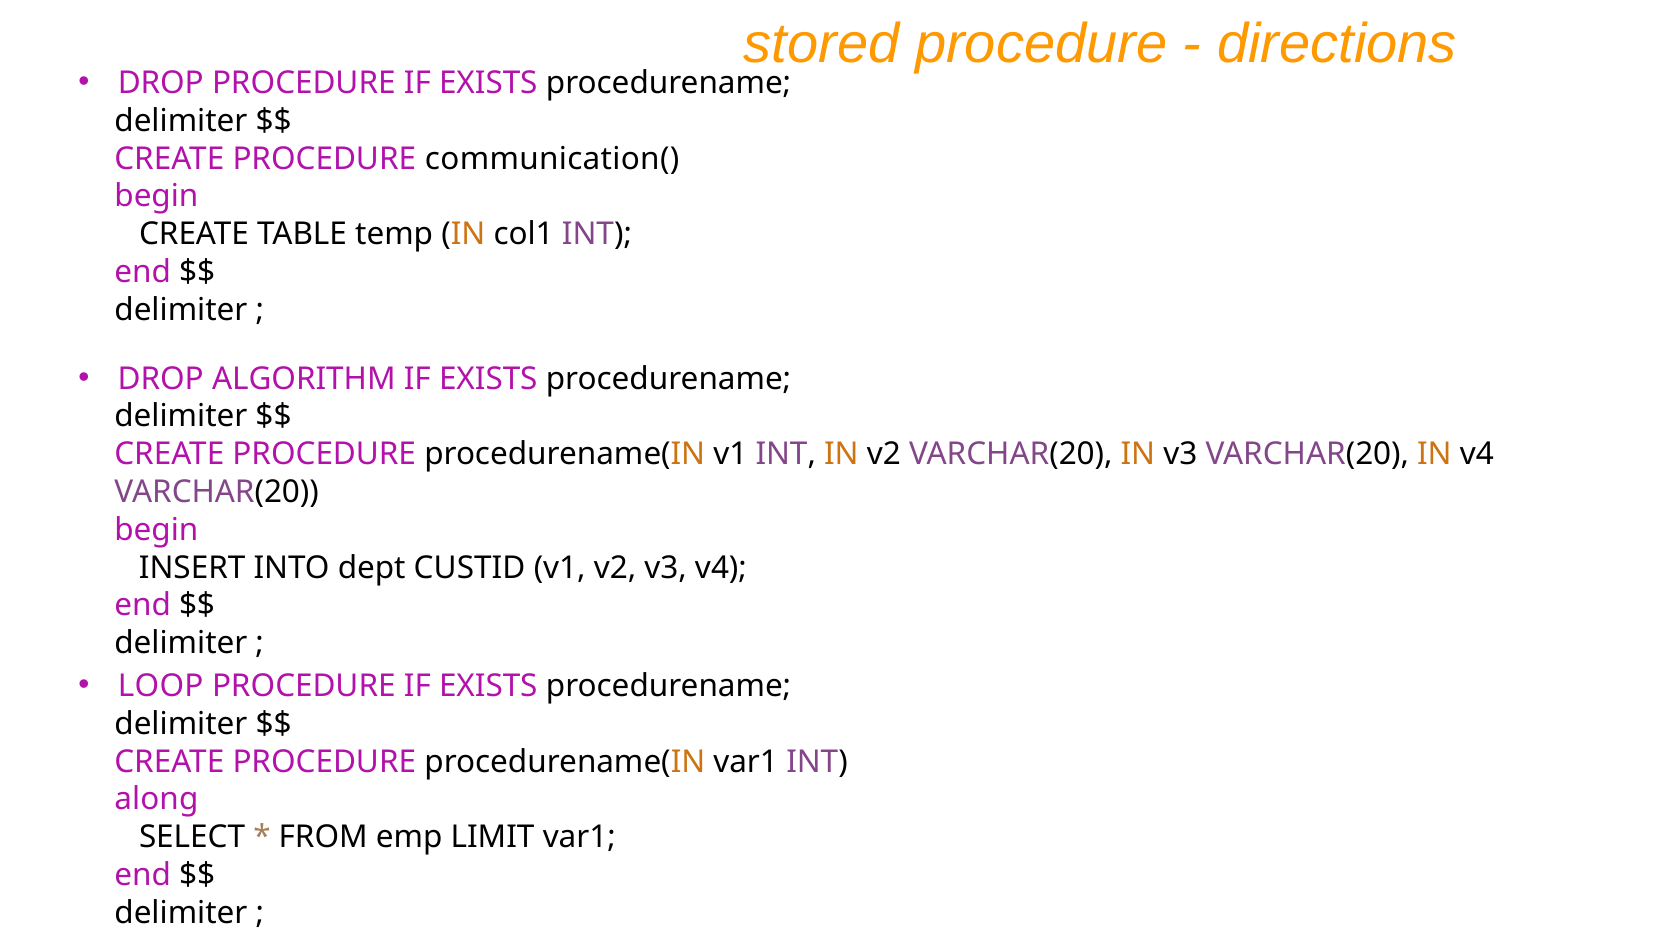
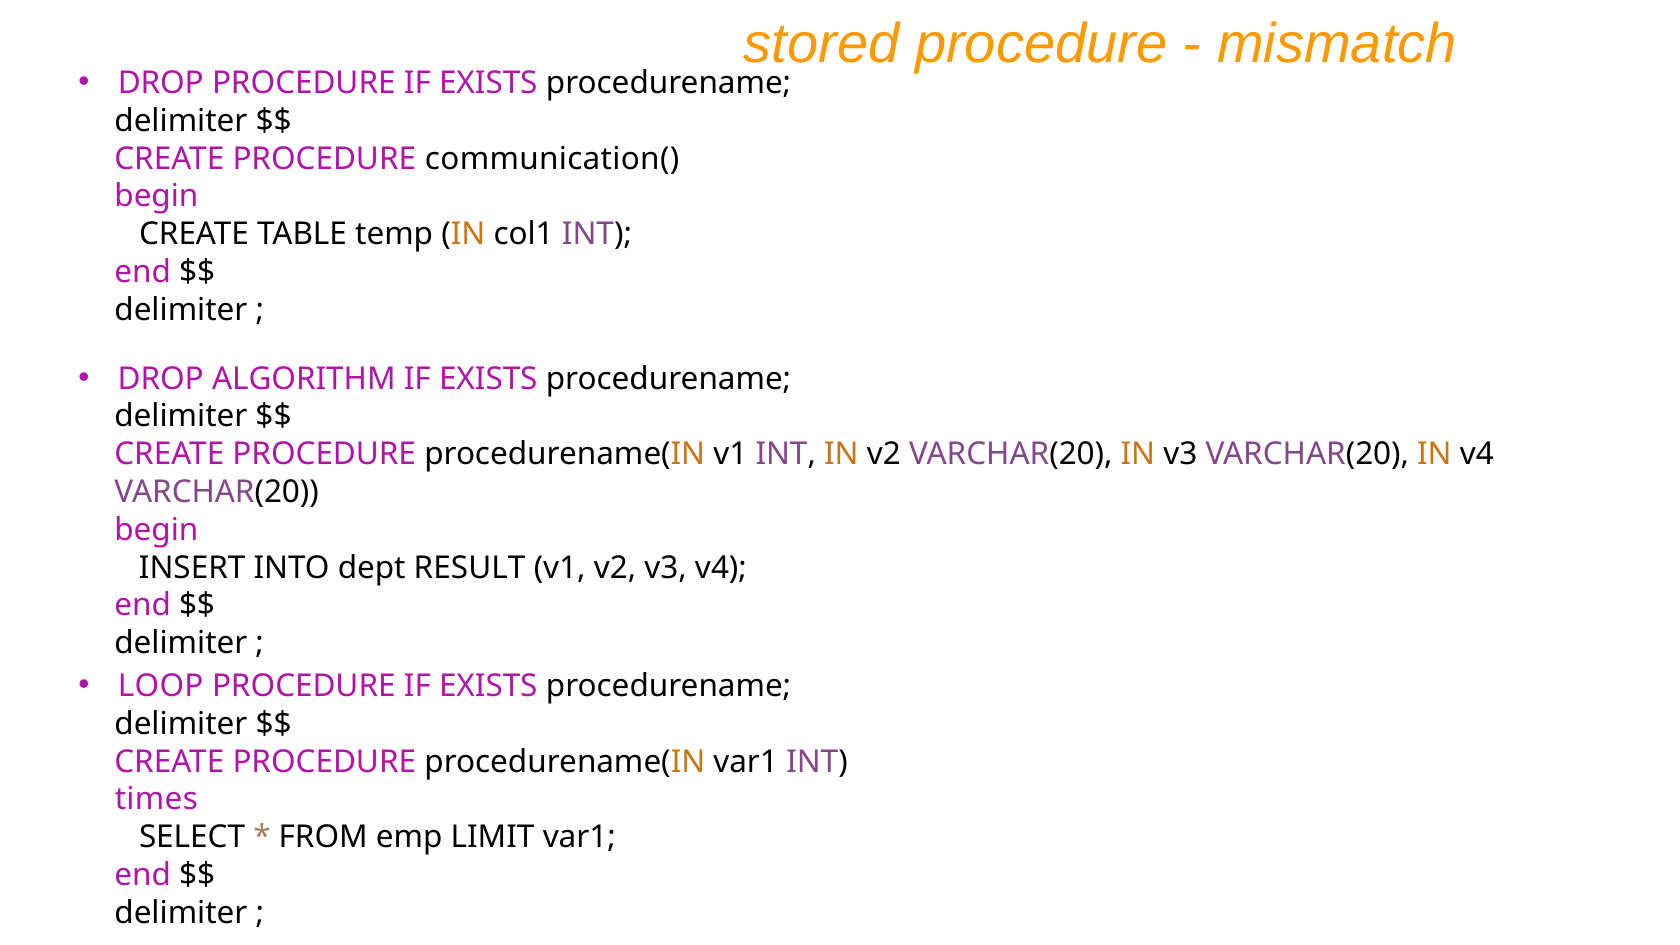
directions: directions -> mismatch
CUSTID: CUSTID -> RESULT
along: along -> times
